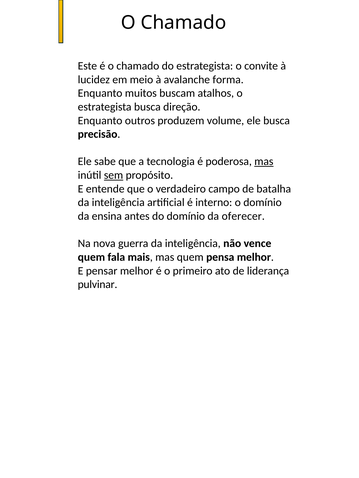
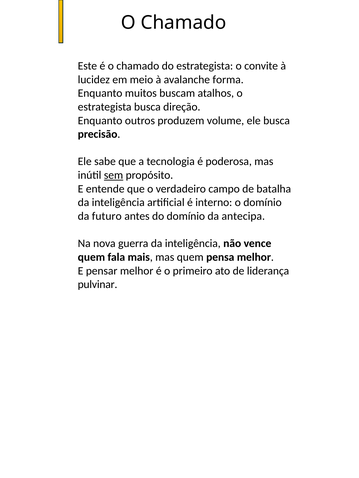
mas at (264, 162) underline: present -> none
ensina: ensina -> futuro
oferecer: oferecer -> antecipa
